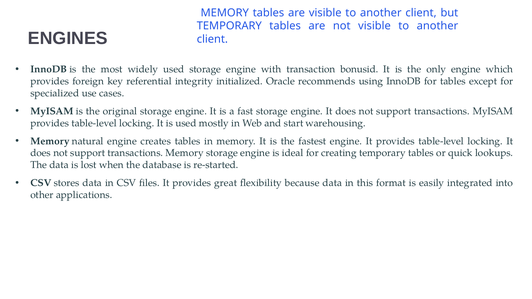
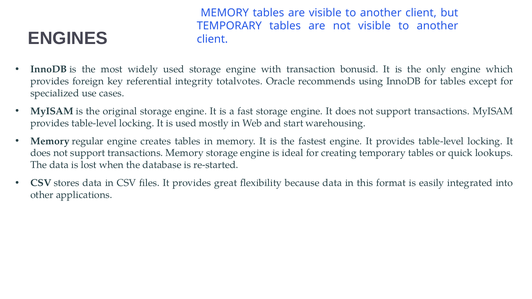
initialized: initialized -> totalvotes
natural: natural -> regular
